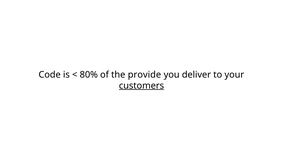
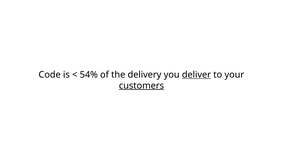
80%: 80% -> 54%
provide: provide -> delivery
deliver underline: none -> present
